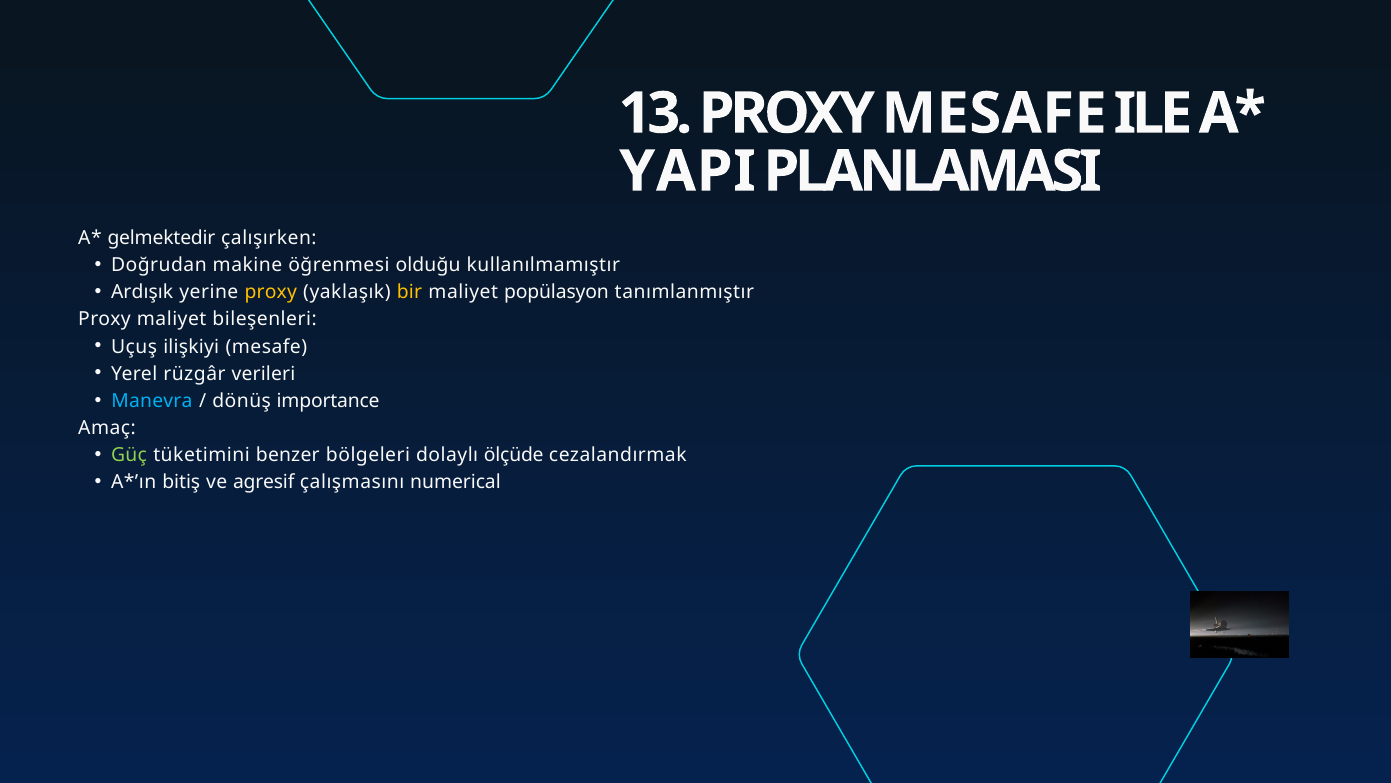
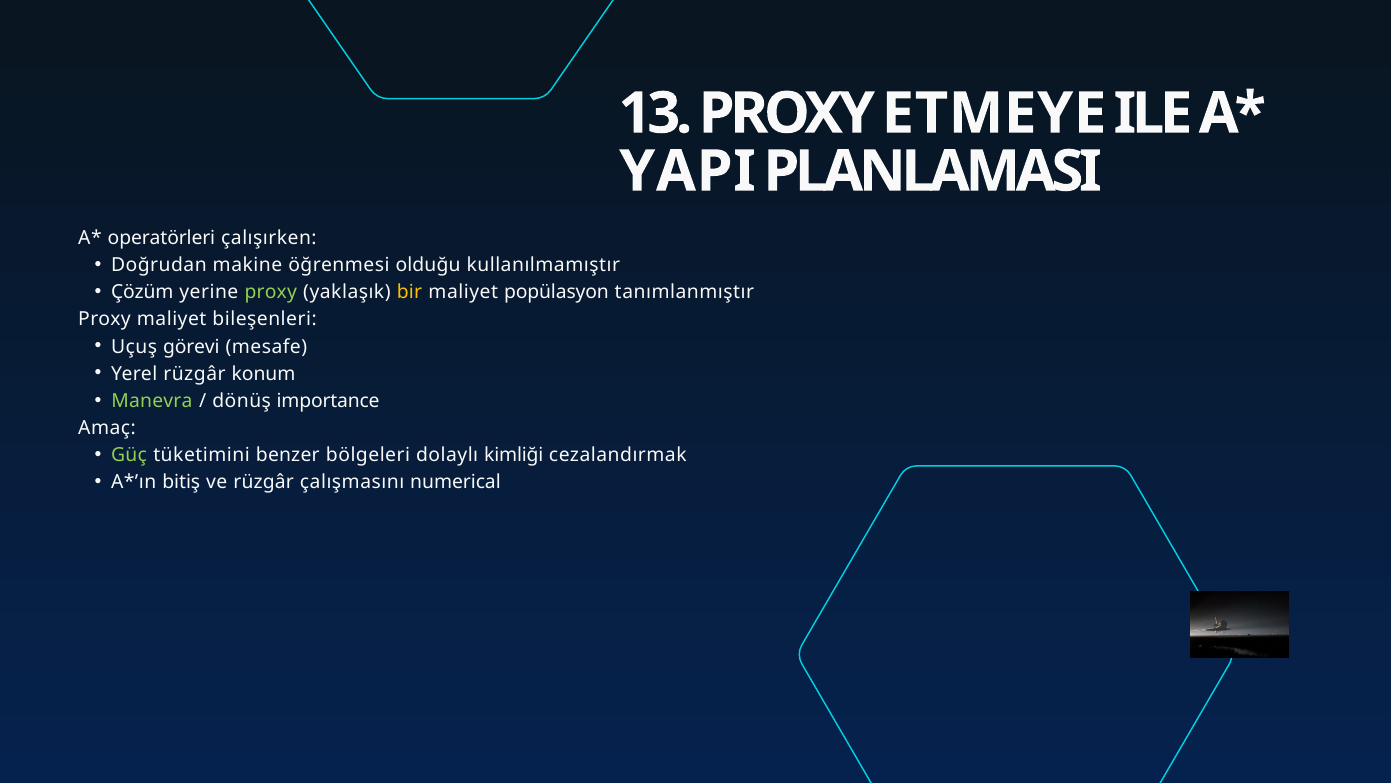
PROXY MESAFE: MESAFE -> ETMEYE
gelmektedir: gelmektedir -> operatörleri
Ardışık: Ardışık -> Çözüm
proxy at (271, 292) colour: yellow -> light green
ilişkiyi: ilişkiyi -> görevi
verileri: verileri -> konum
Manevra colour: light blue -> light green
ölçüde: ölçüde -> kimliği
ve agresif: agresif -> rüzgâr
